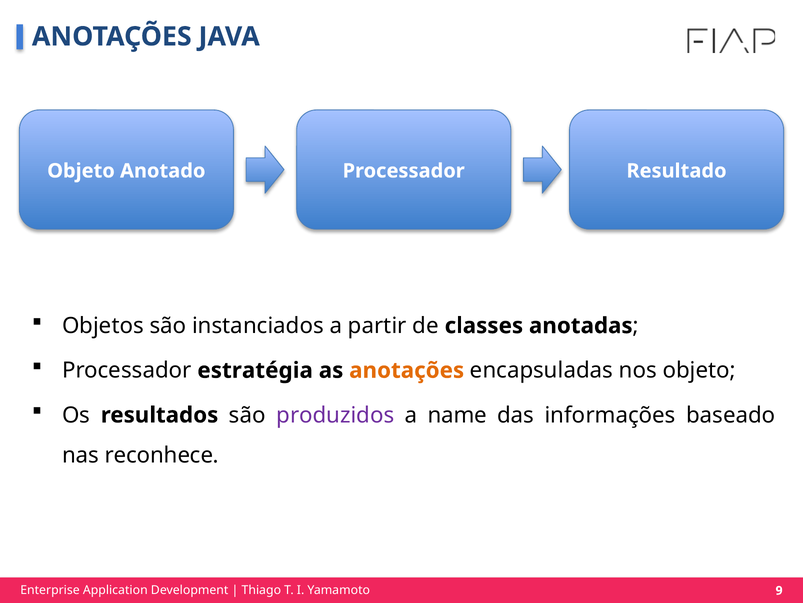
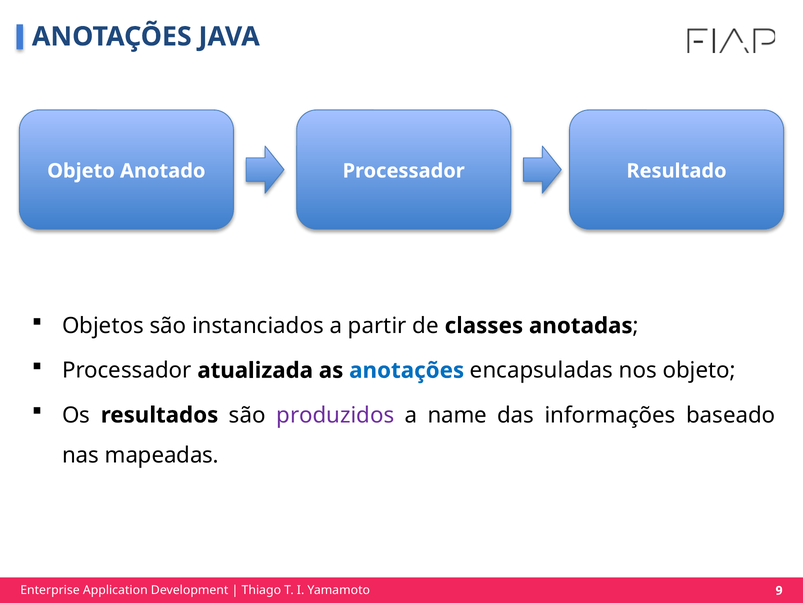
estratégia: estratégia -> atualizada
anotações at (407, 370) colour: orange -> blue
reconhece: reconhece -> mapeadas
